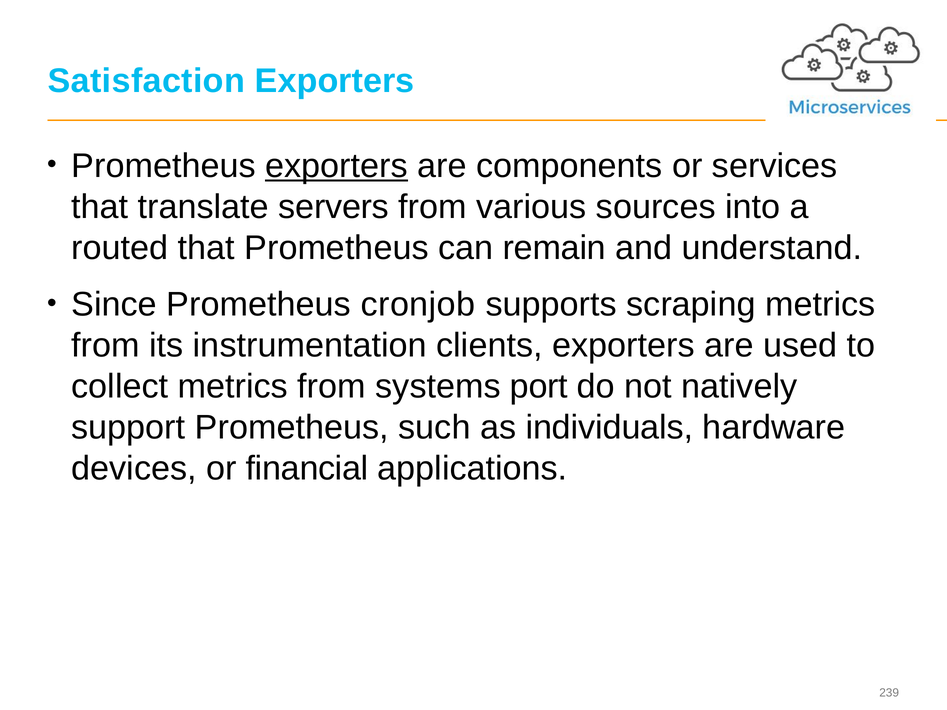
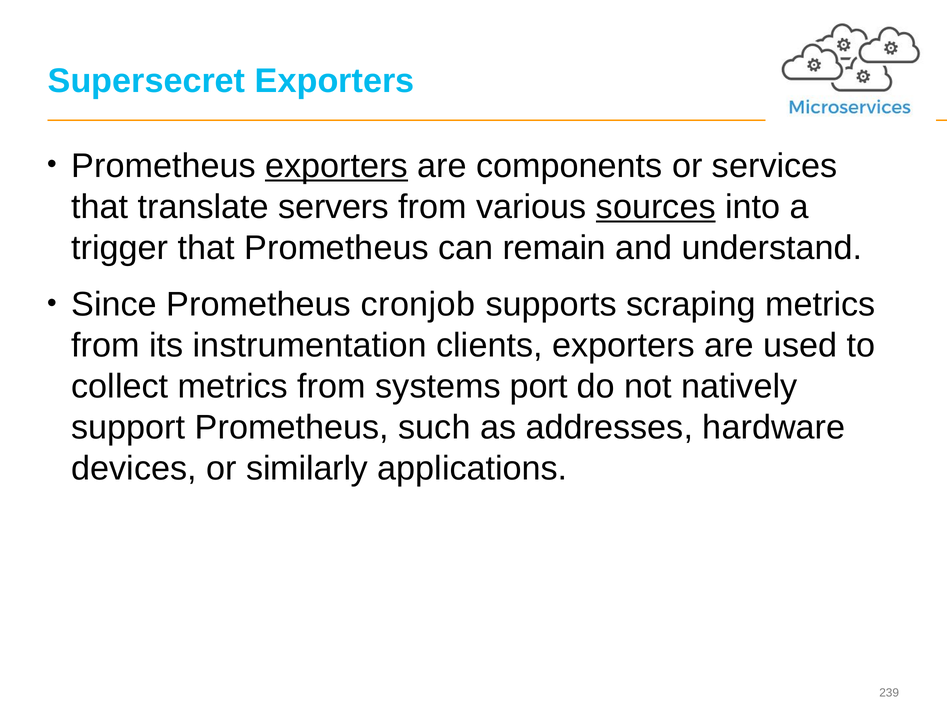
Satisfaction: Satisfaction -> Supersecret
sources underline: none -> present
routed: routed -> trigger
individuals: individuals -> addresses
financial: financial -> similarly
